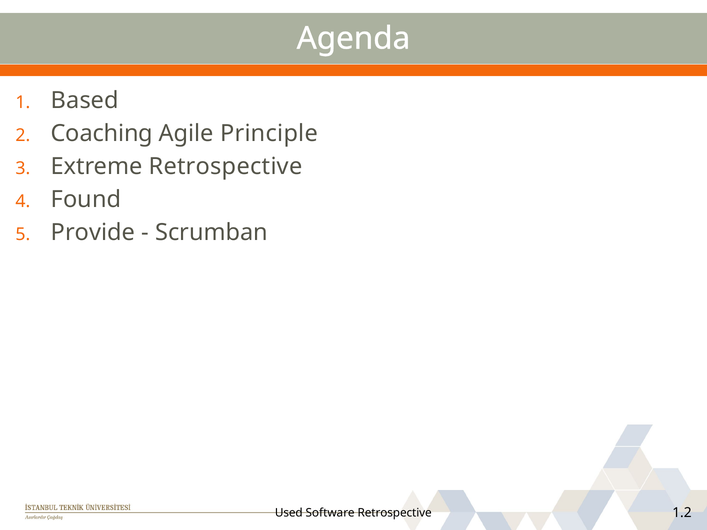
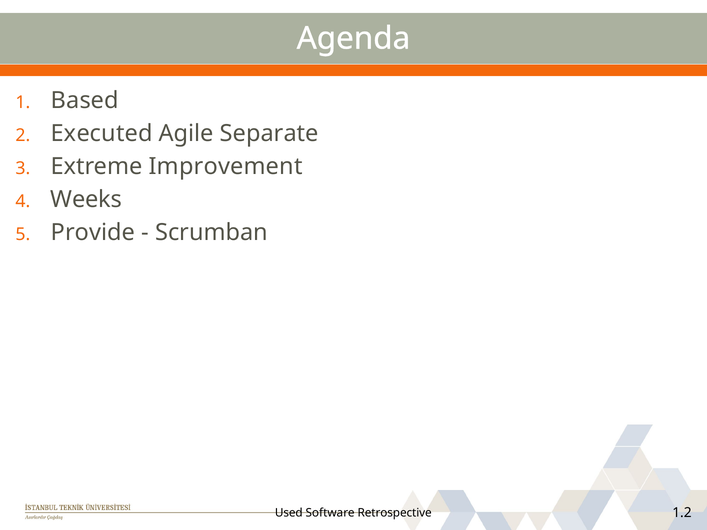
Coaching: Coaching -> Executed
Principle: Principle -> Separate
Extreme Retrospective: Retrospective -> Improvement
Found: Found -> Weeks
